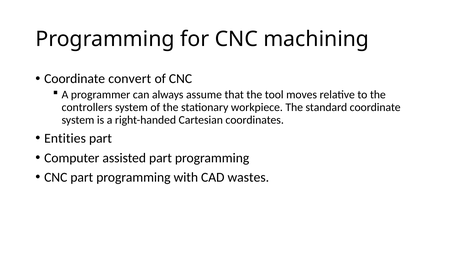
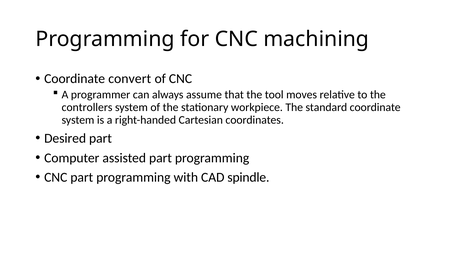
Entities: Entities -> Desired
wastes: wastes -> spindle
